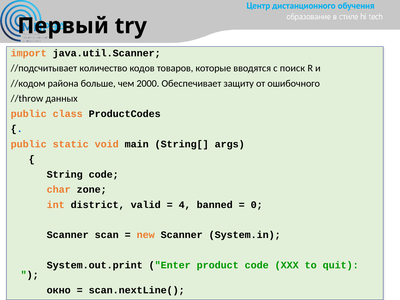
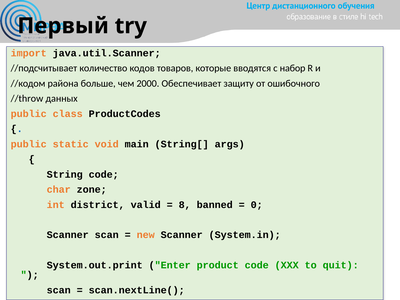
поиск: поиск -> набор
4: 4 -> 8
окно at (59, 290): окно -> scan
